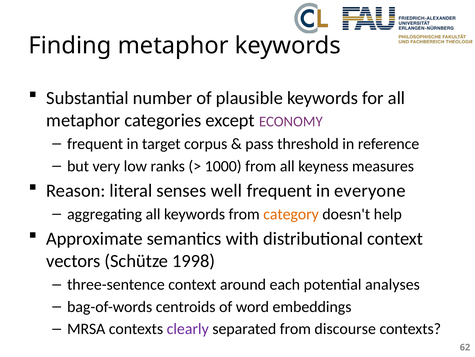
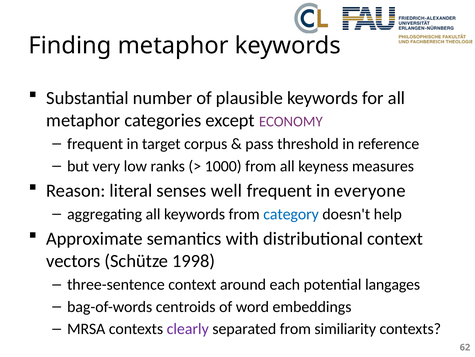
category colour: orange -> blue
analyses: analyses -> langages
discourse: discourse -> similiarity
